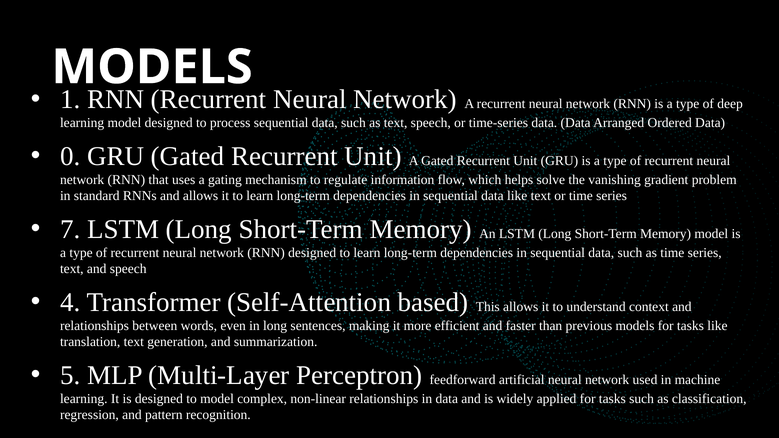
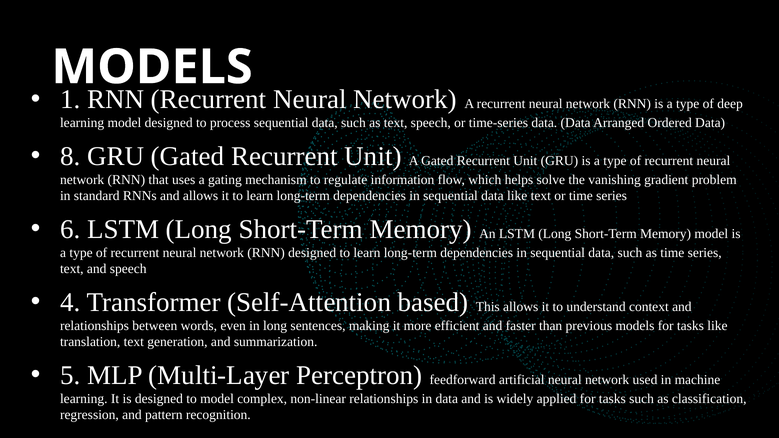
0: 0 -> 8
7: 7 -> 6
